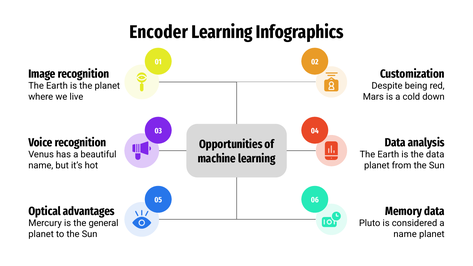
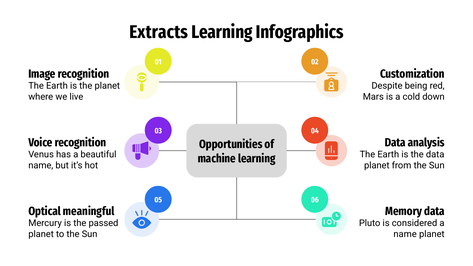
Encoder: Encoder -> Extracts
advantages: advantages -> meaningful
general: general -> passed
